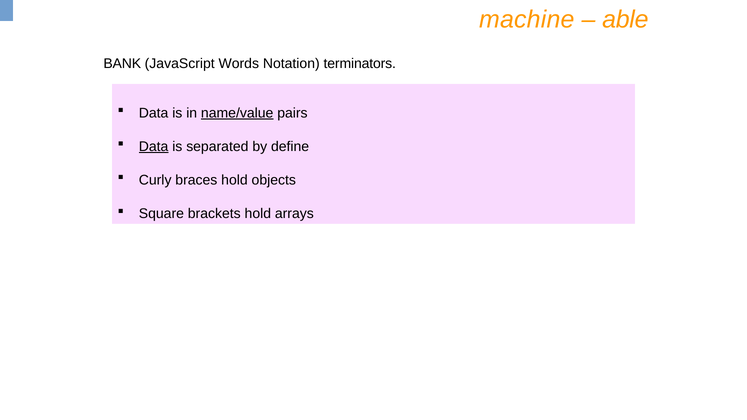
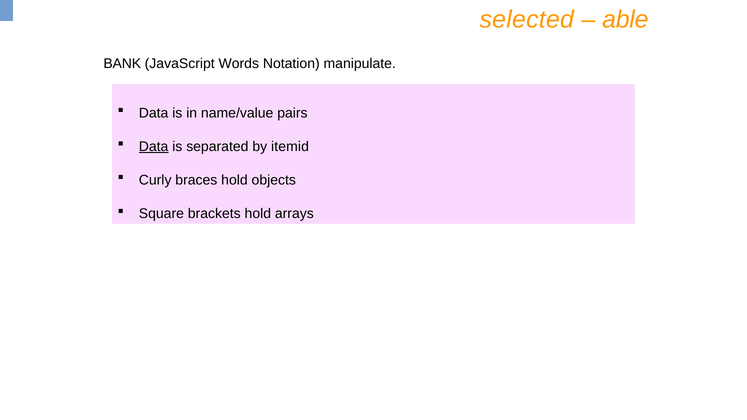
machine: machine -> selected
terminators: terminators -> manipulate
name/value underline: present -> none
define: define -> itemid
